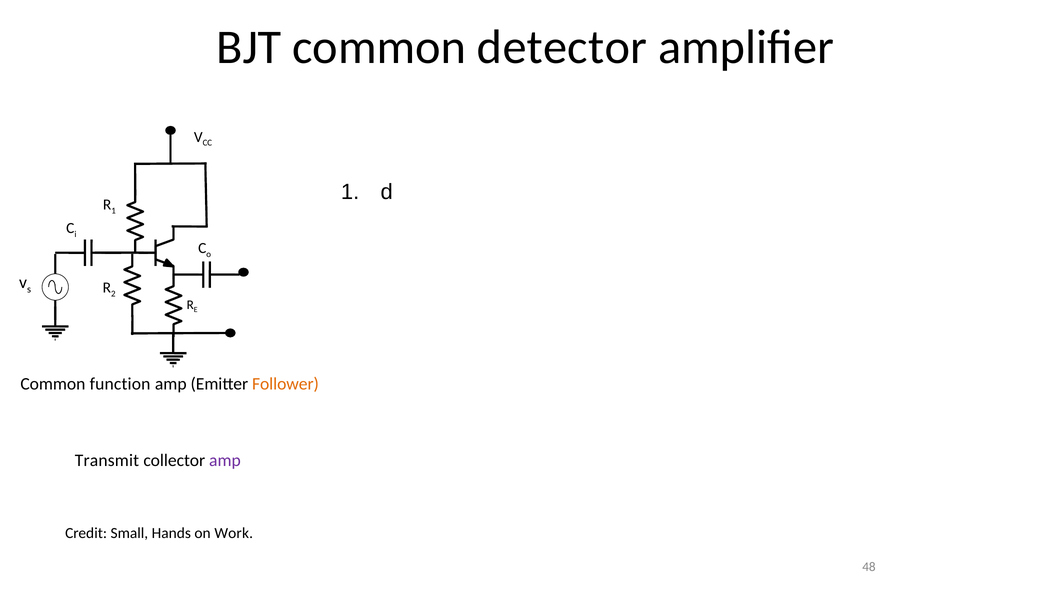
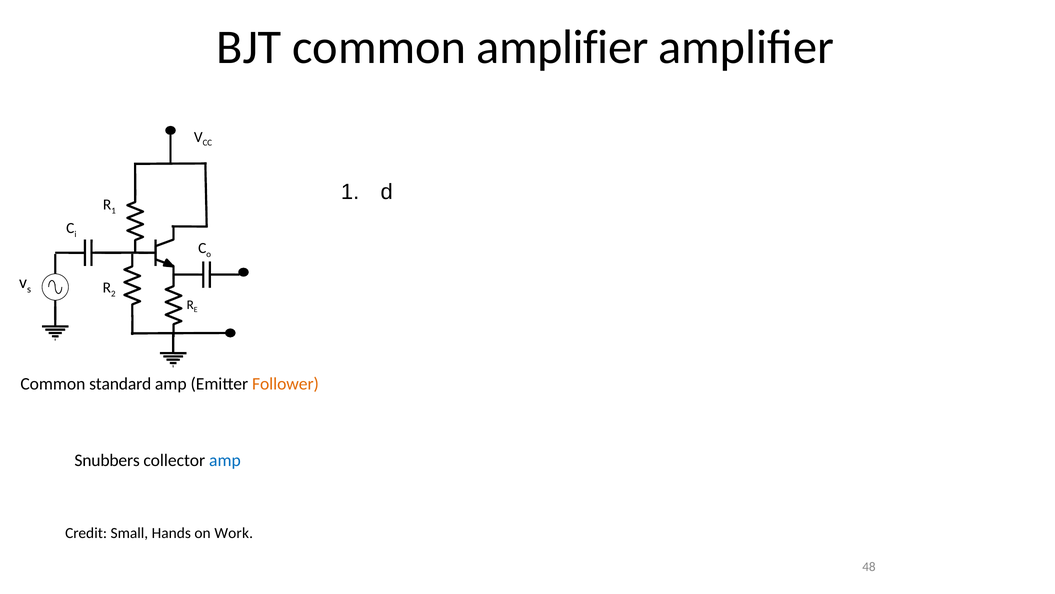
common detector: detector -> amplifier
function: function -> standard
Transmit: Transmit -> Snubbers
amp at (225, 460) colour: purple -> blue
